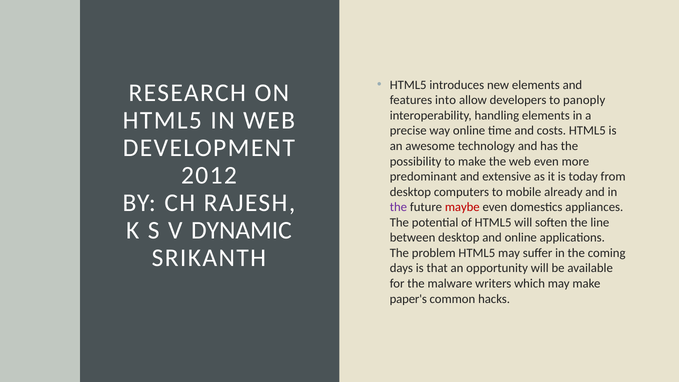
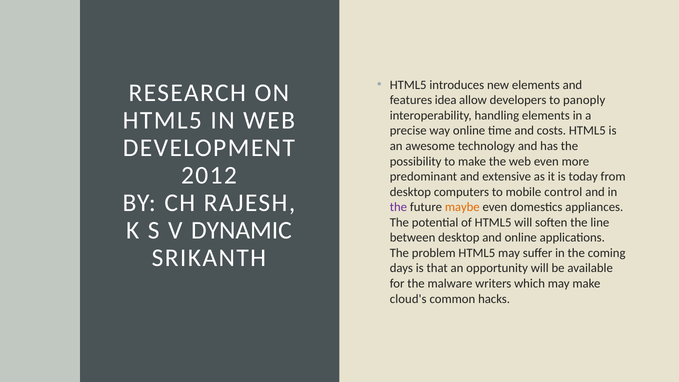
into: into -> idea
already: already -> control
maybe colour: red -> orange
paper's: paper's -> cloud's
